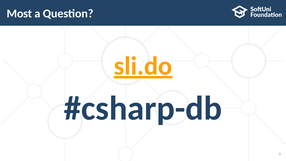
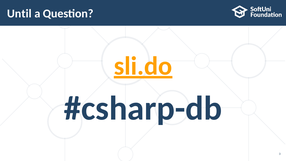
Most: Most -> Until
